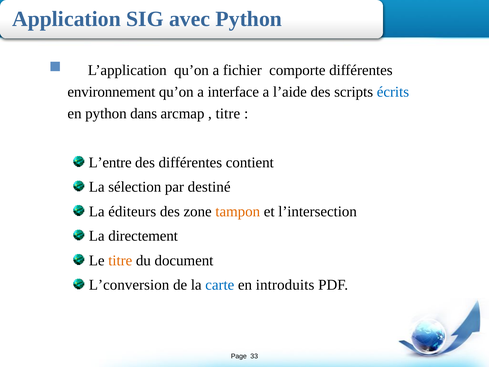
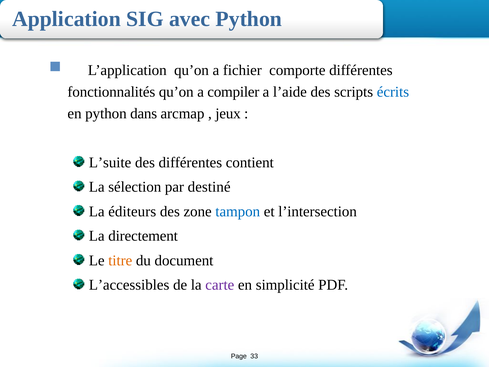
environnement: environnement -> fonctionnalités
interface: interface -> compiler
titre at (228, 113): titre -> jeux
L’entre: L’entre -> L’suite
tampon colour: orange -> blue
L’conversion: L’conversion -> L’accessibles
carte colour: blue -> purple
introduits: introduits -> simplicité
